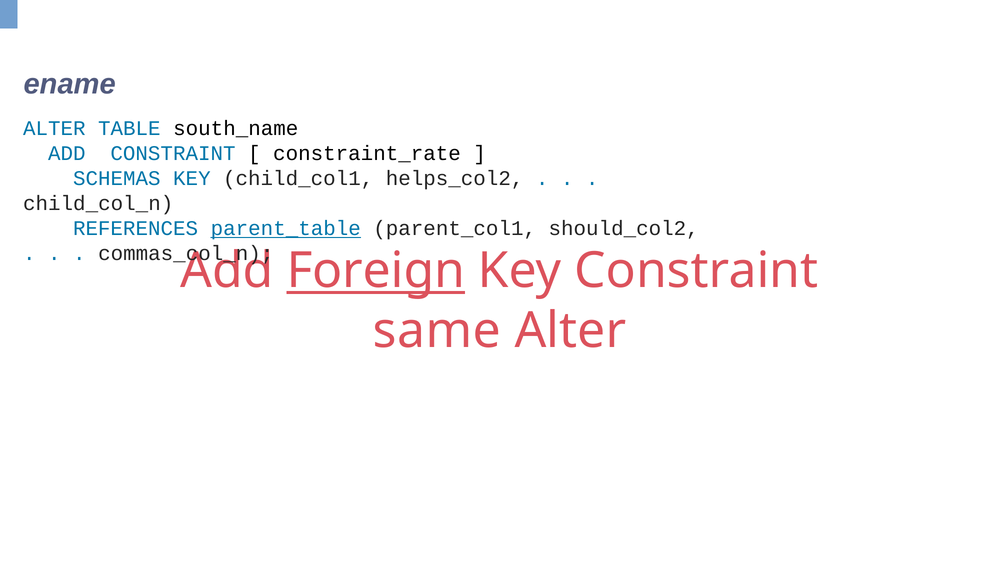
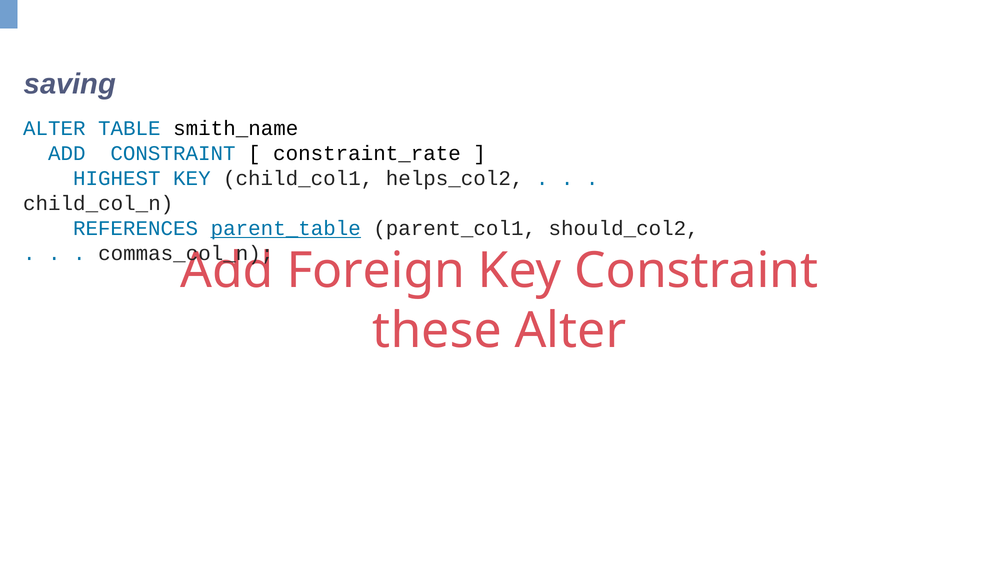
ename: ename -> saving
south_name: south_name -> smith_name
SCHEMAS: SCHEMAS -> HIGHEST
Foreign underline: present -> none
same: same -> these
